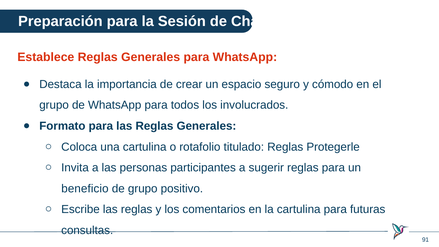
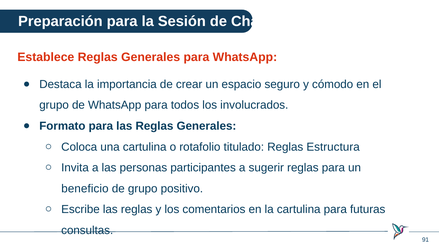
Protegerle: Protegerle -> Estructura
